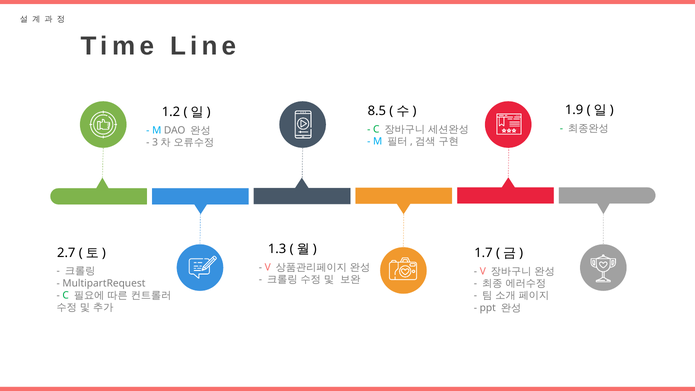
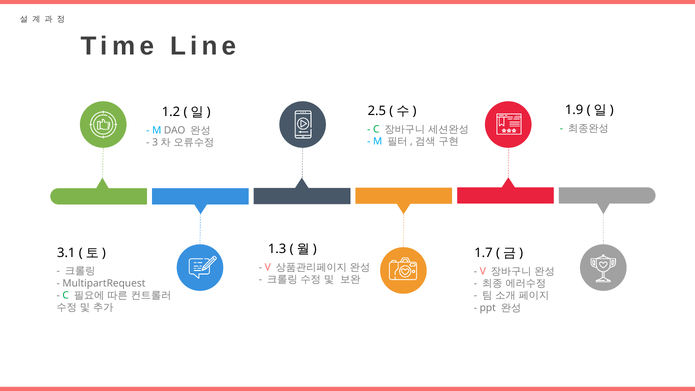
8.5: 8.5 -> 2.5
2.7: 2.7 -> 3.1
